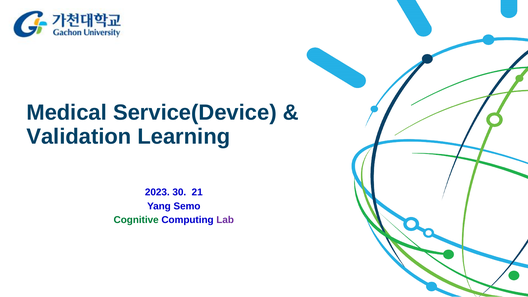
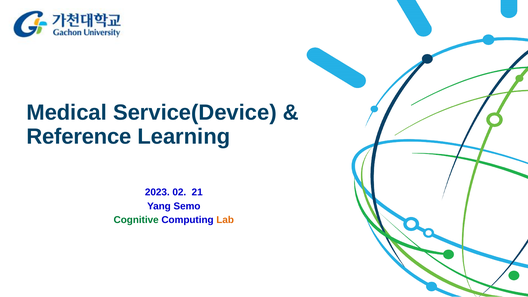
Validation: Validation -> Reference
30: 30 -> 02
Lab colour: purple -> orange
